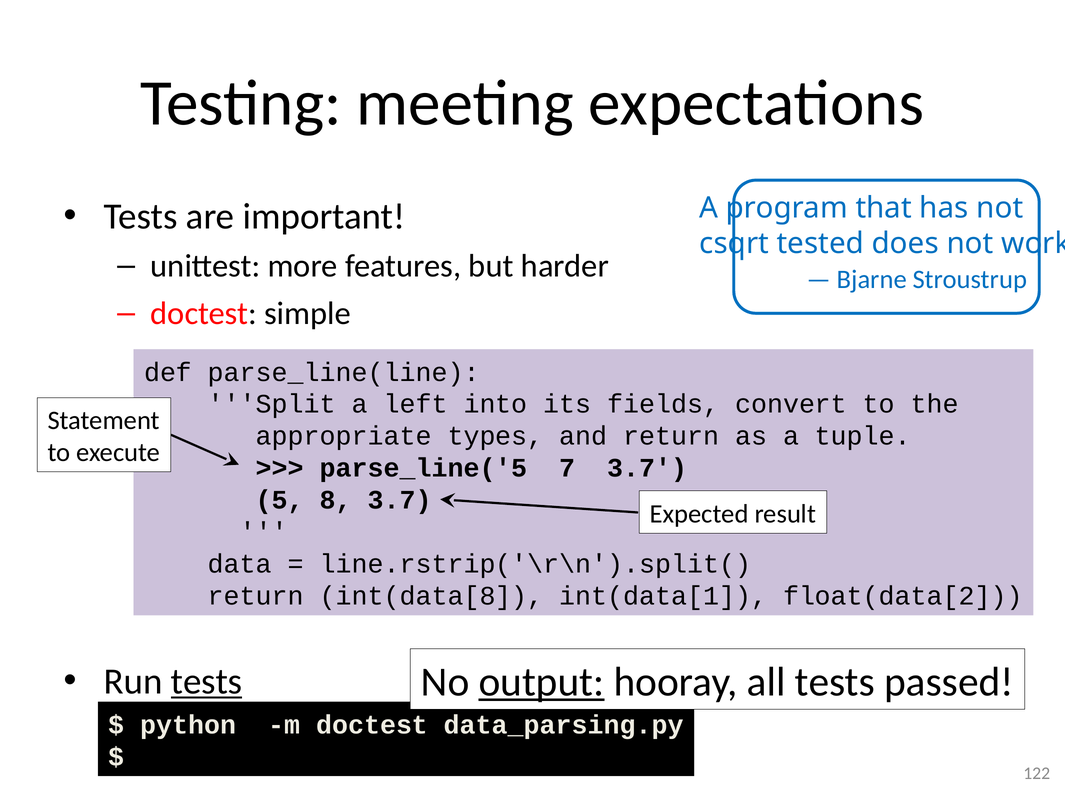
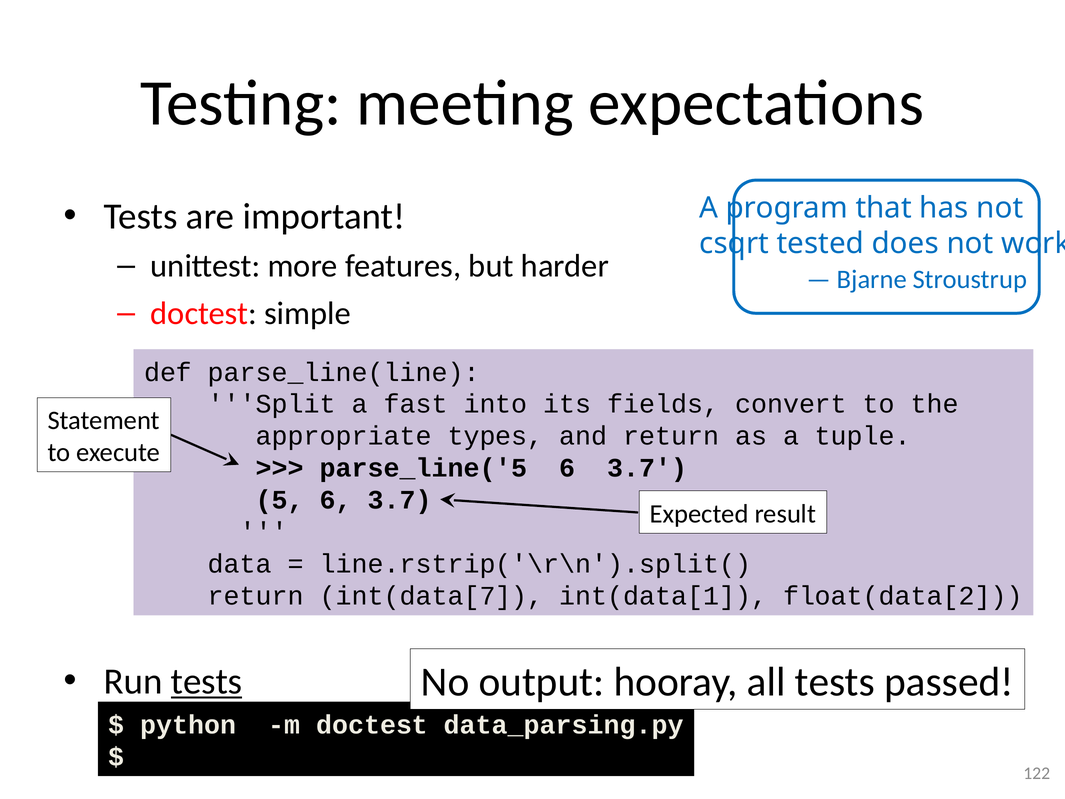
left: left -> fast
parse_line('5 7: 7 -> 6
5 8: 8 -> 6
int(data[8: int(data[8 -> int(data[7
output underline: present -> none
